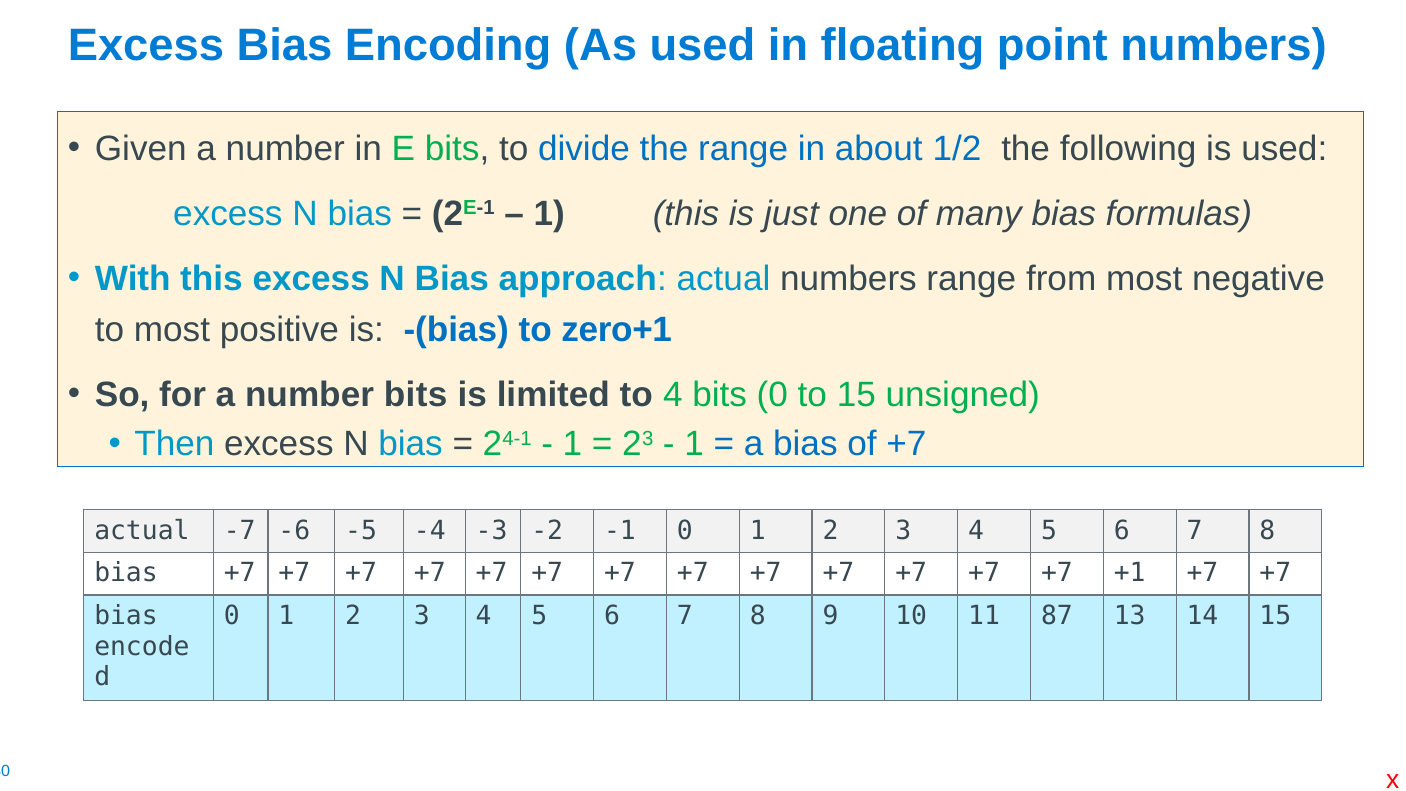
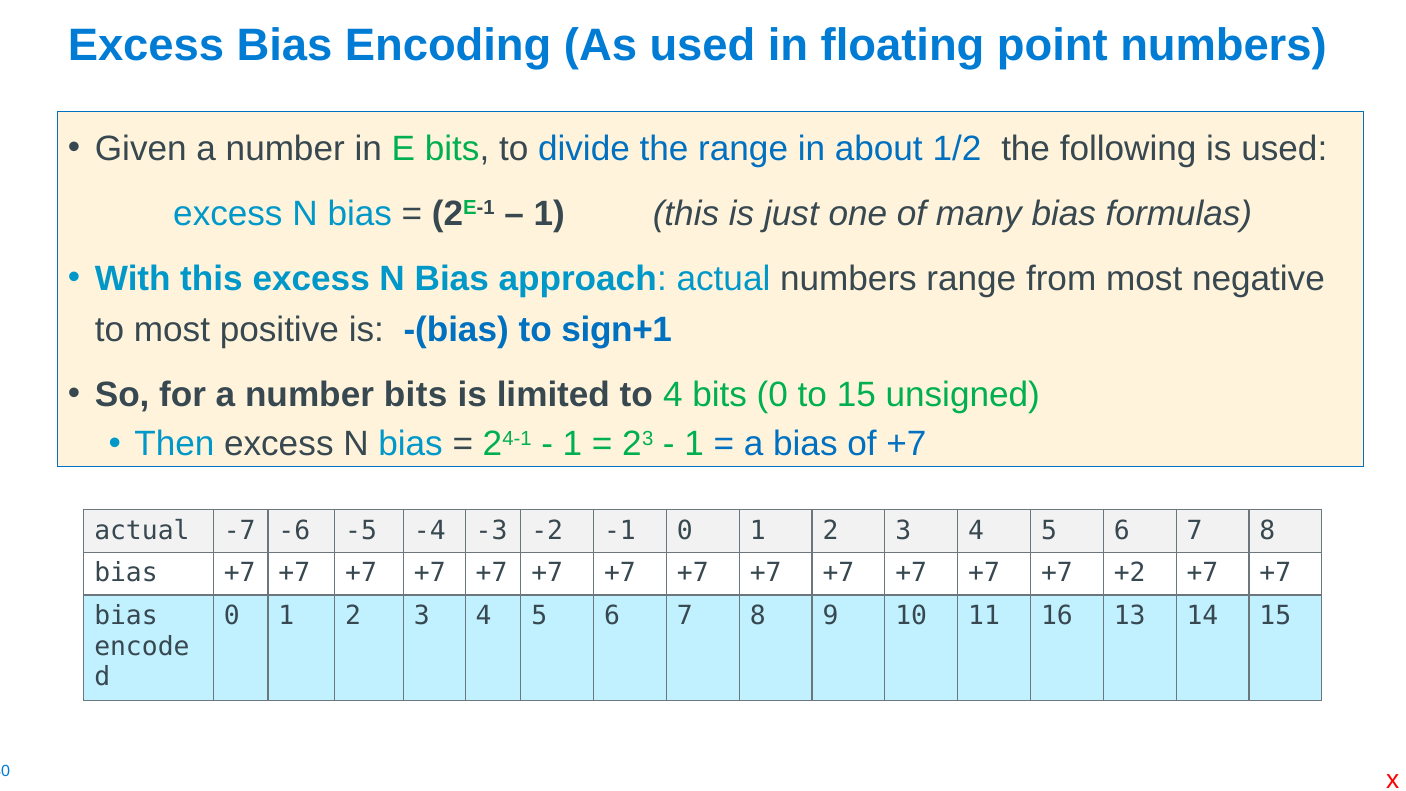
zero+1: zero+1 -> sign+1
+1: +1 -> +2
87: 87 -> 16
